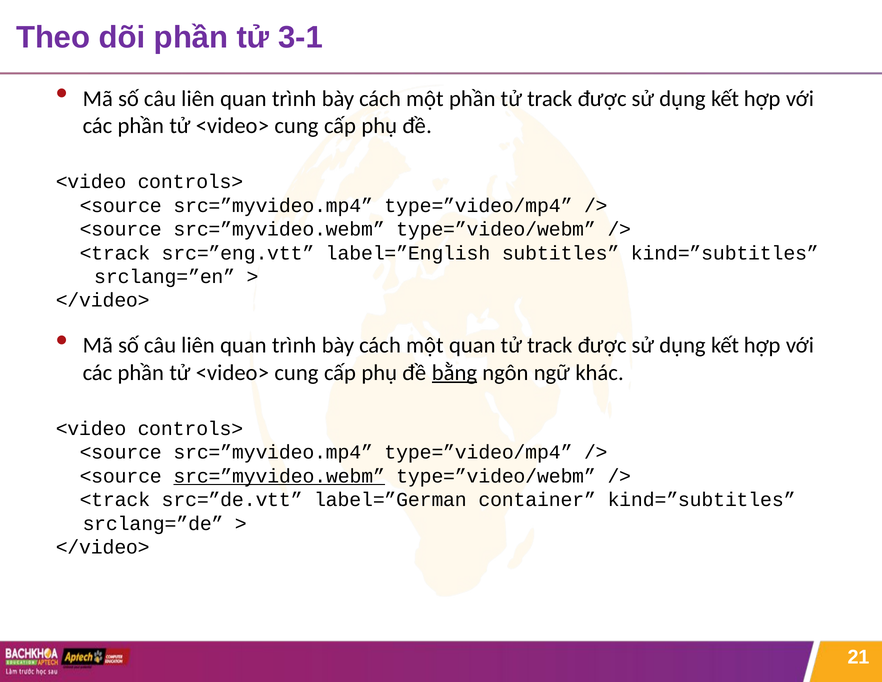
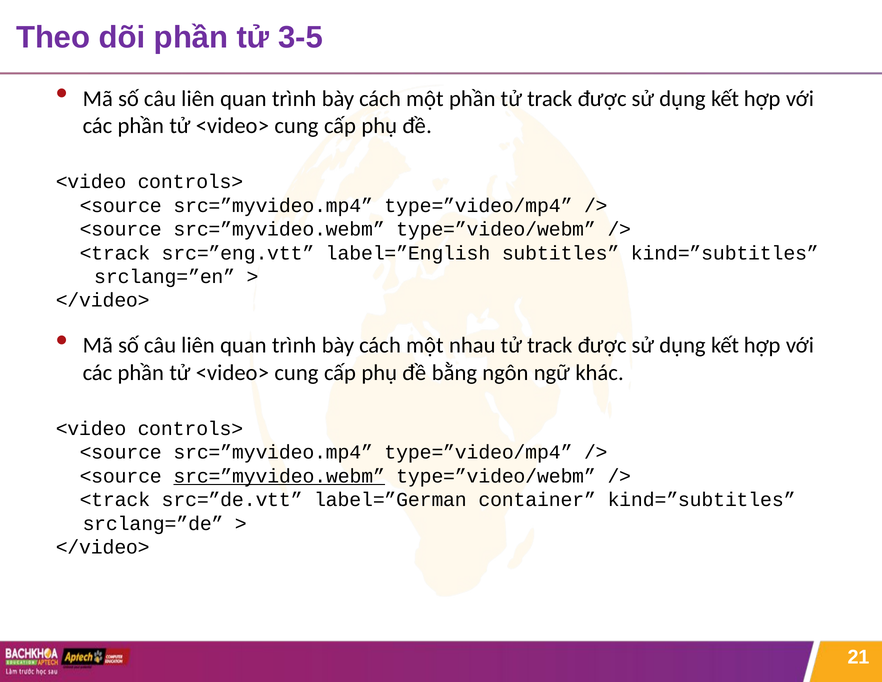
3-1: 3-1 -> 3-5
một quan: quan -> nhau
bằng underline: present -> none
